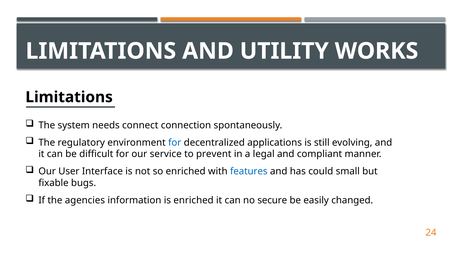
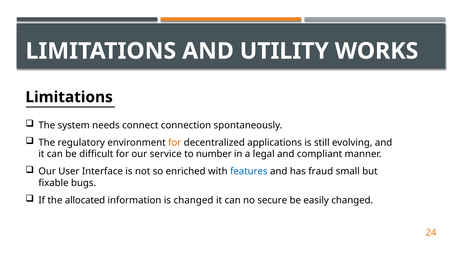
for at (175, 143) colour: blue -> orange
prevent: prevent -> number
could: could -> fraud
agencies: agencies -> allocated
is enriched: enriched -> changed
